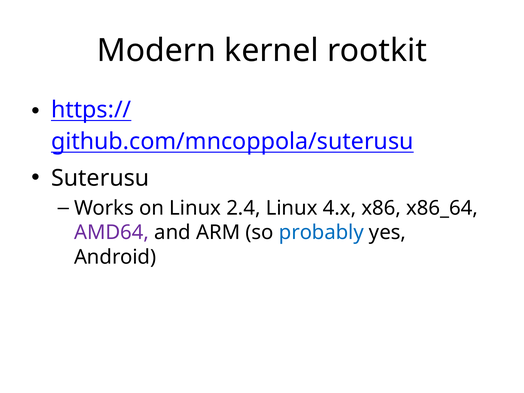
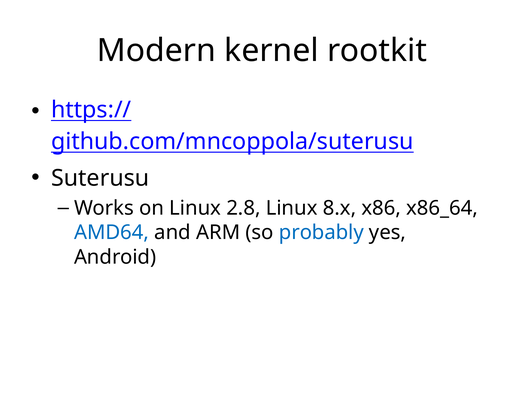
2.4: 2.4 -> 2.8
4.x: 4.x -> 8.x
AMD64 colour: purple -> blue
